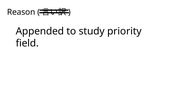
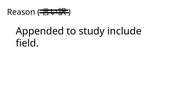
priority: priority -> include
